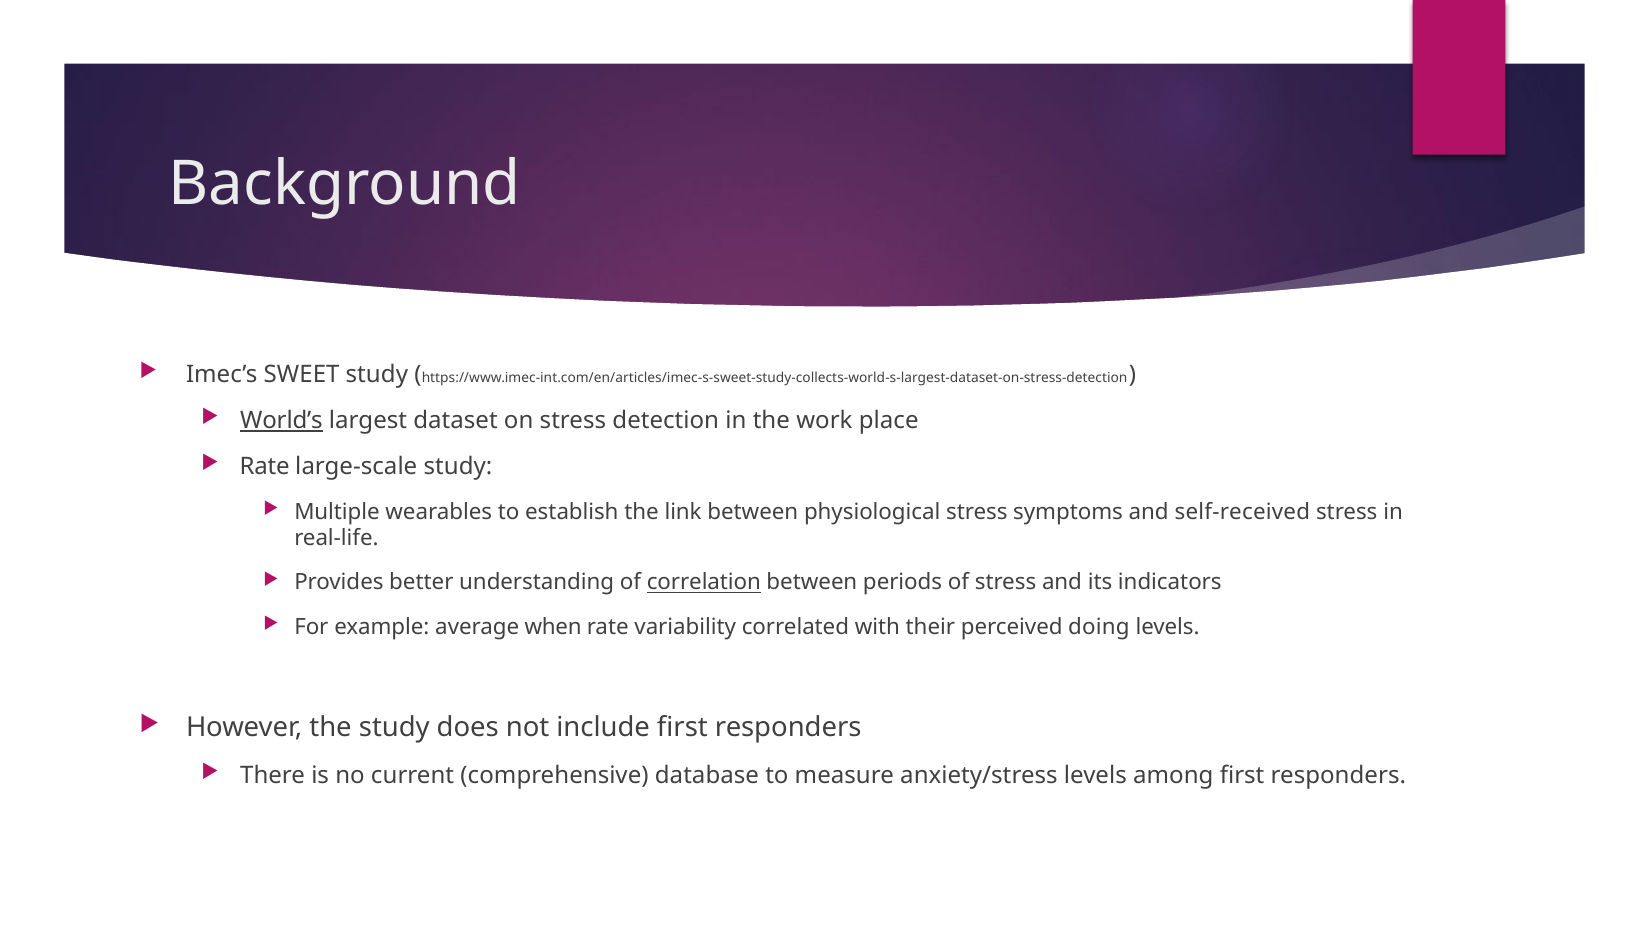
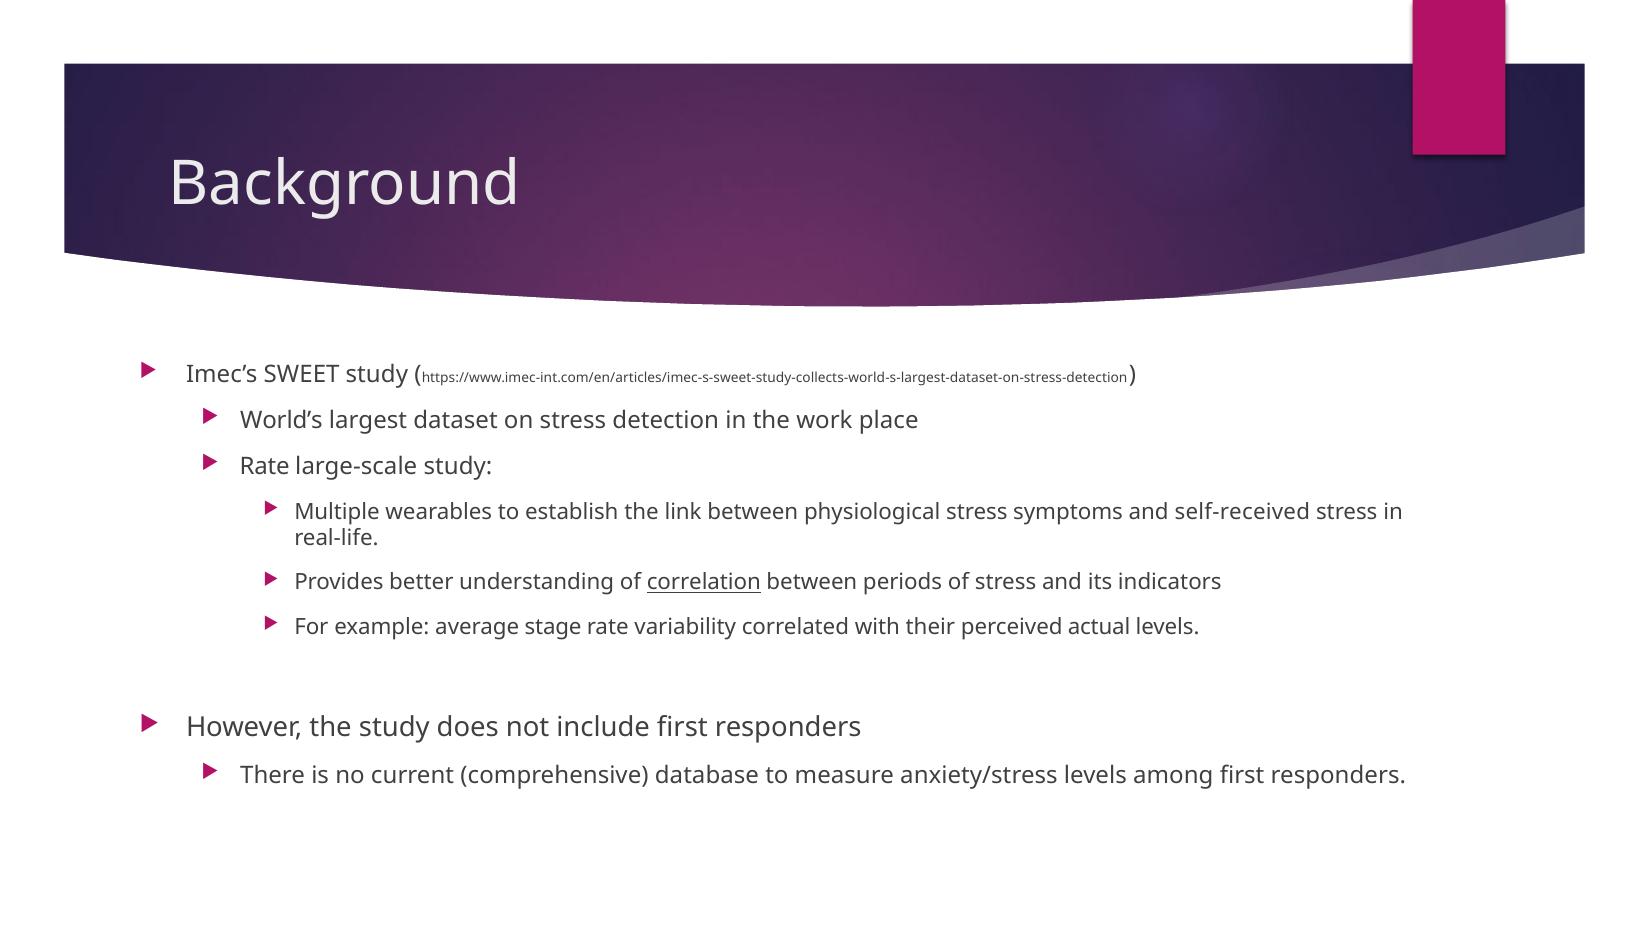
World’s underline: present -> none
when: when -> stage
doing: doing -> actual
